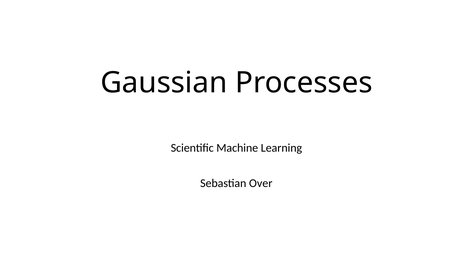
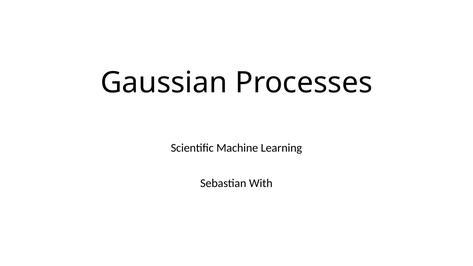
Over: Over -> With
